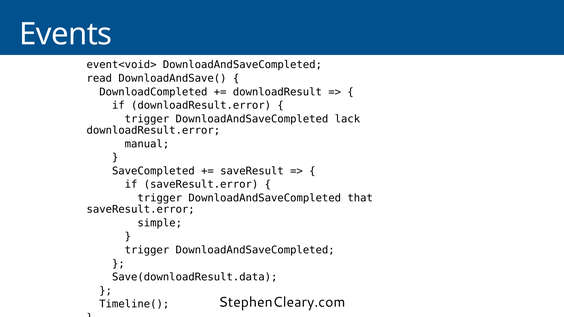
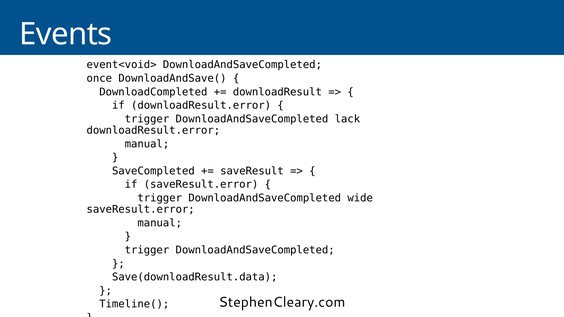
read: read -> once
that: that -> wide
simple at (160, 223): simple -> manual
